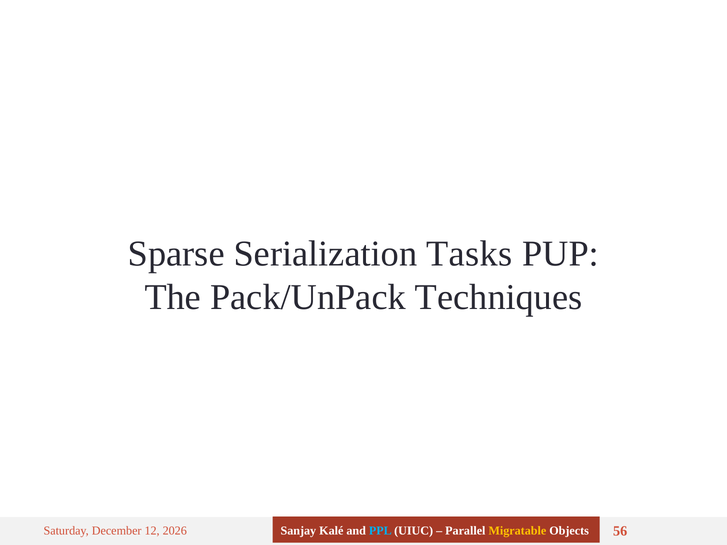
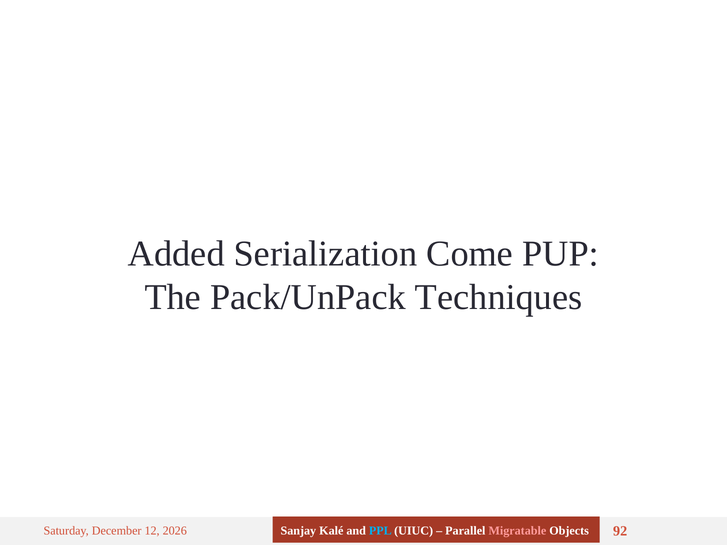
Sparse: Sparse -> Added
Tasks: Tasks -> Come
Migratable colour: yellow -> pink
56: 56 -> 92
